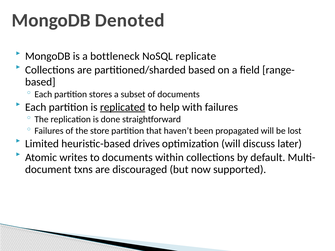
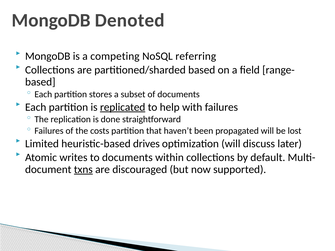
bottleneck: bottleneck -> competing
replicate: replicate -> referring
store: store -> costs
txns underline: none -> present
